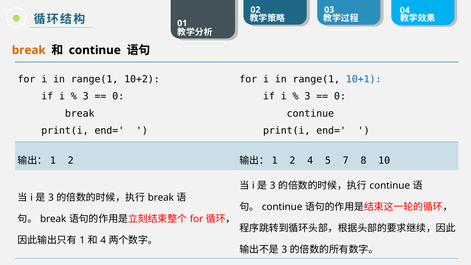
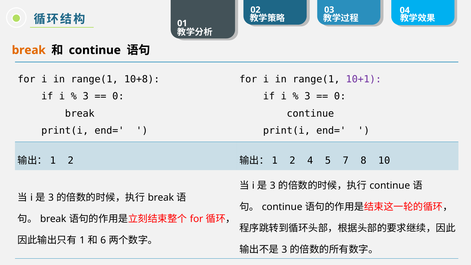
10+2: 10+2 -> 10+8
10+1 colour: blue -> purple
4 at (103, 240): 4 -> 6
